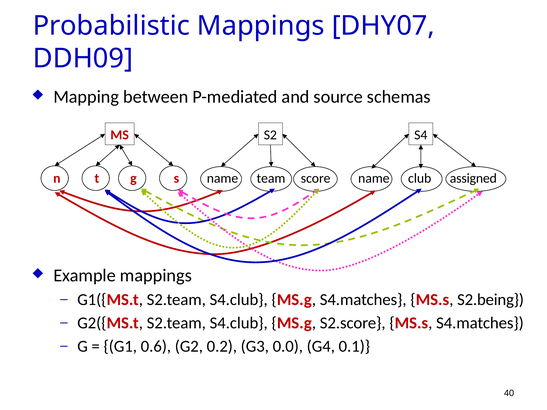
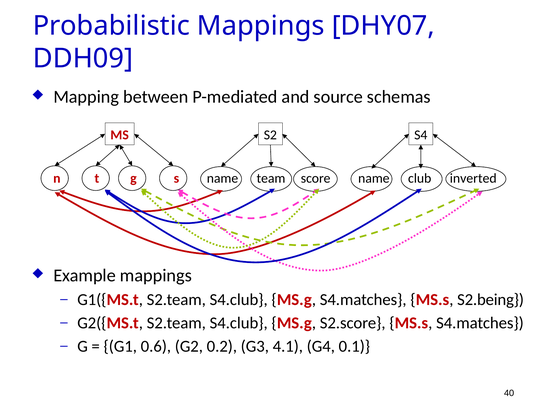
assigned: assigned -> inverted
0.0: 0.0 -> 4.1
